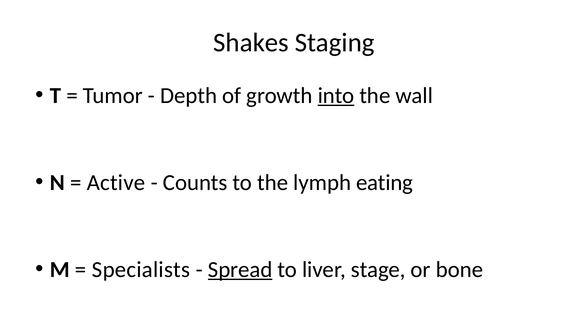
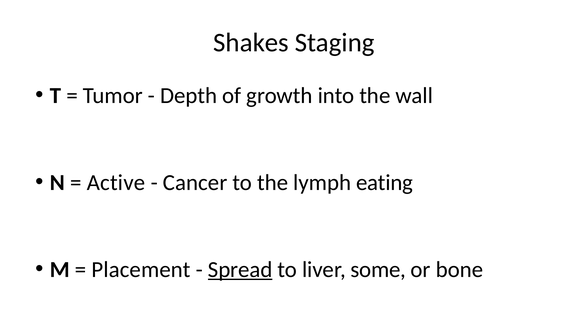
into underline: present -> none
Counts: Counts -> Cancer
Specialists: Specialists -> Placement
stage: stage -> some
